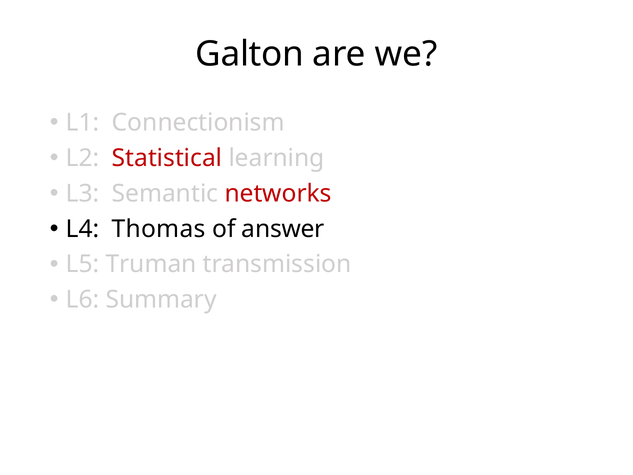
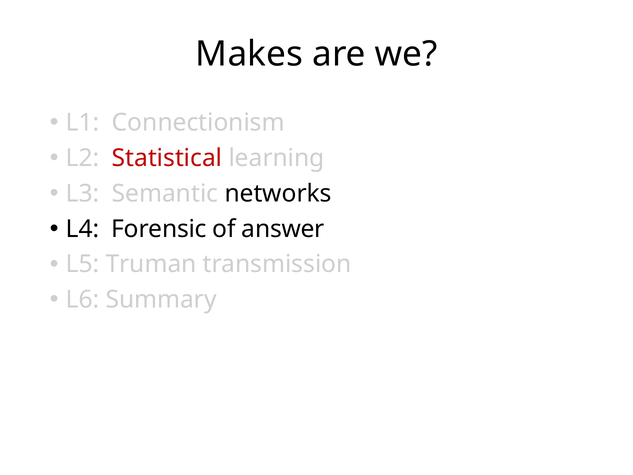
Galton: Galton -> Makes
networks colour: red -> black
Thomas: Thomas -> Forensic
